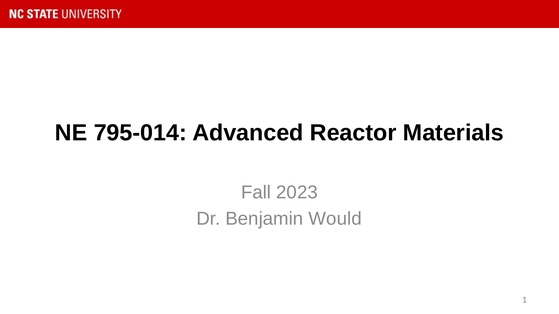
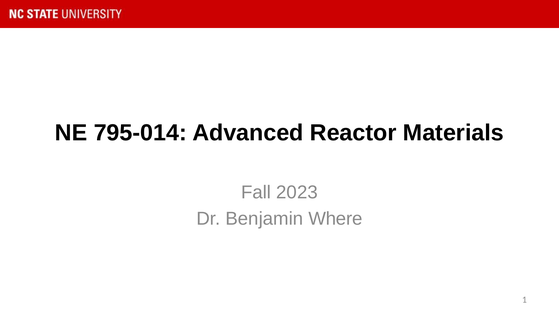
Would: Would -> Where
